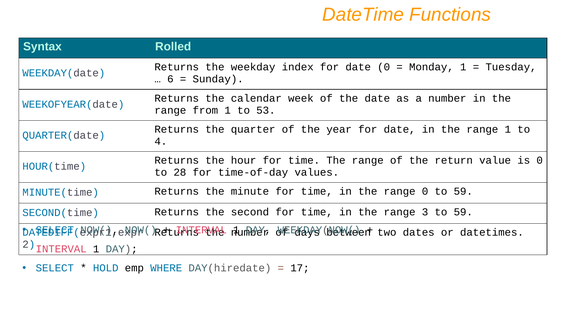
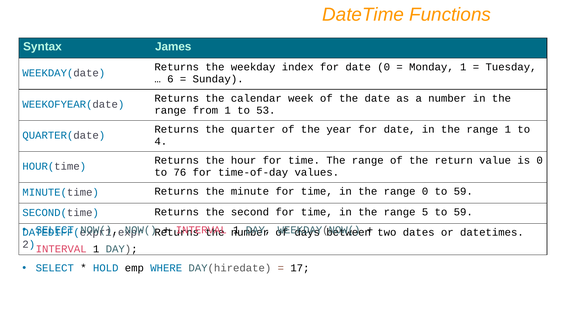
Rolled: Rolled -> James
28: 28 -> 76
3: 3 -> 5
